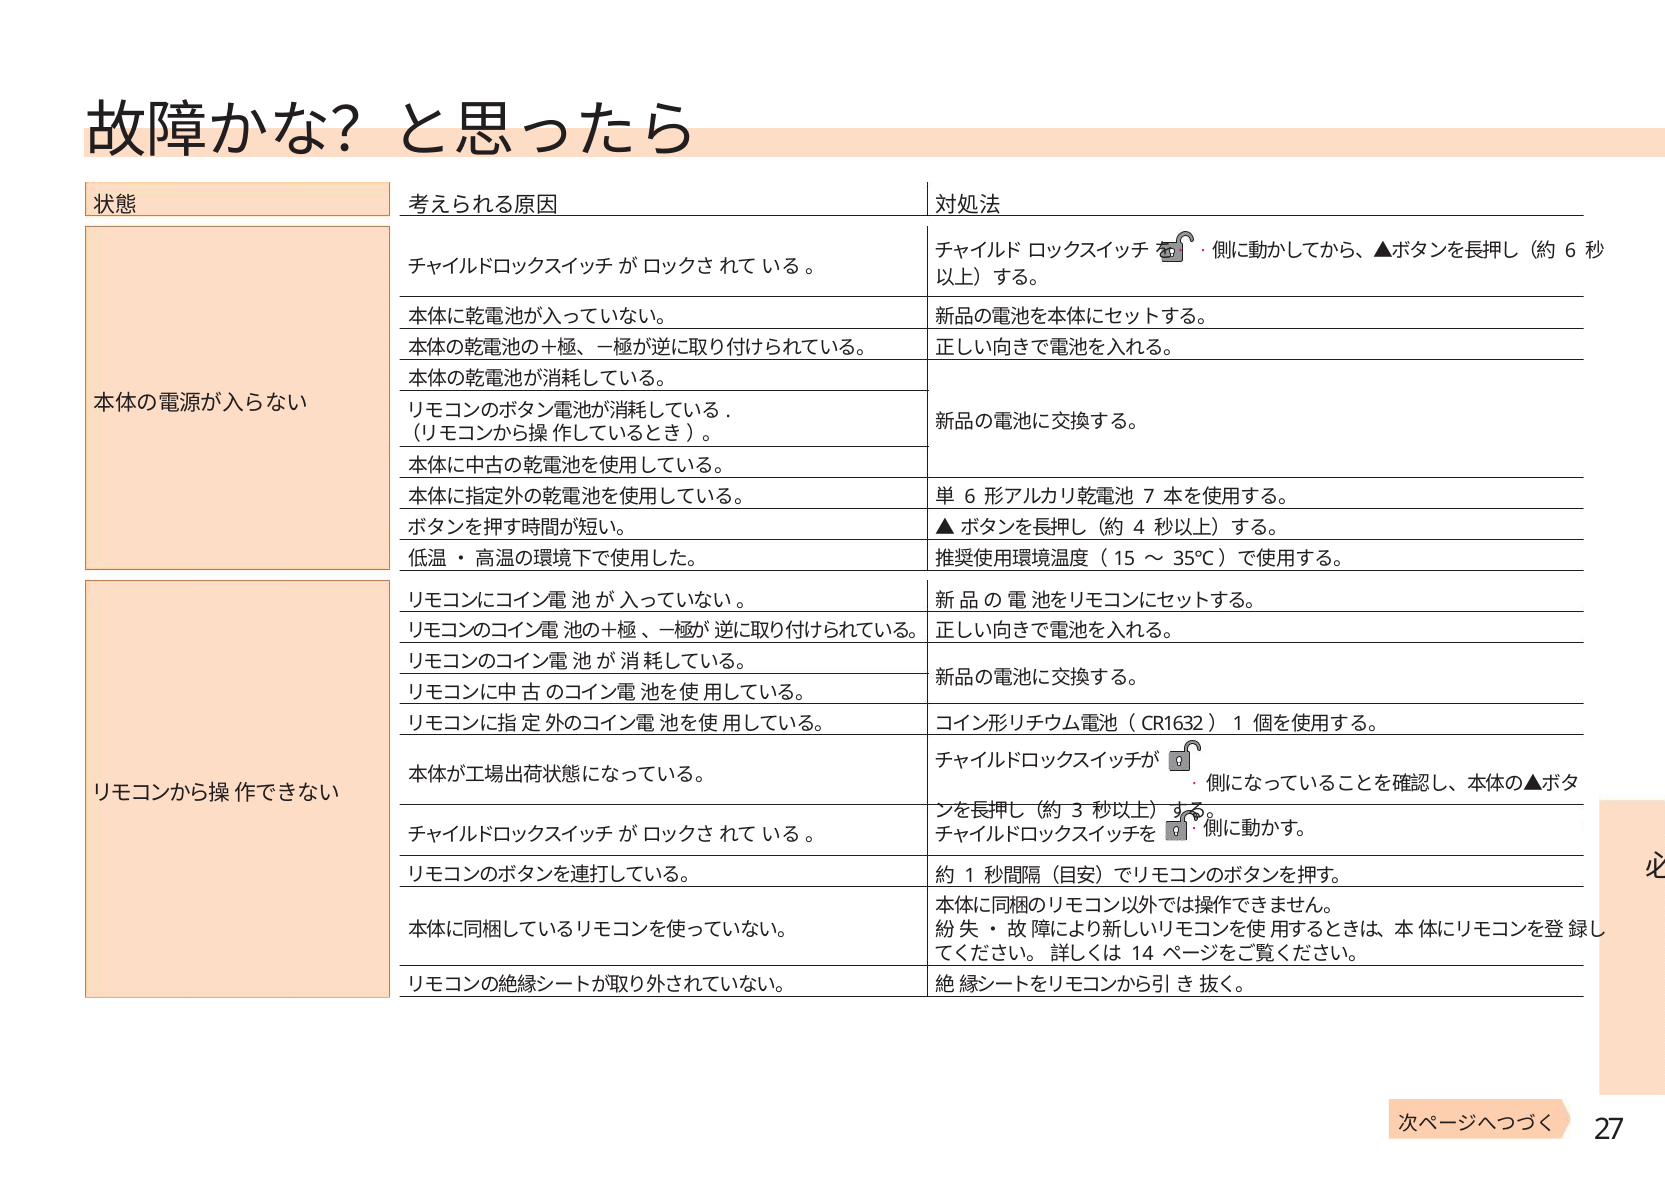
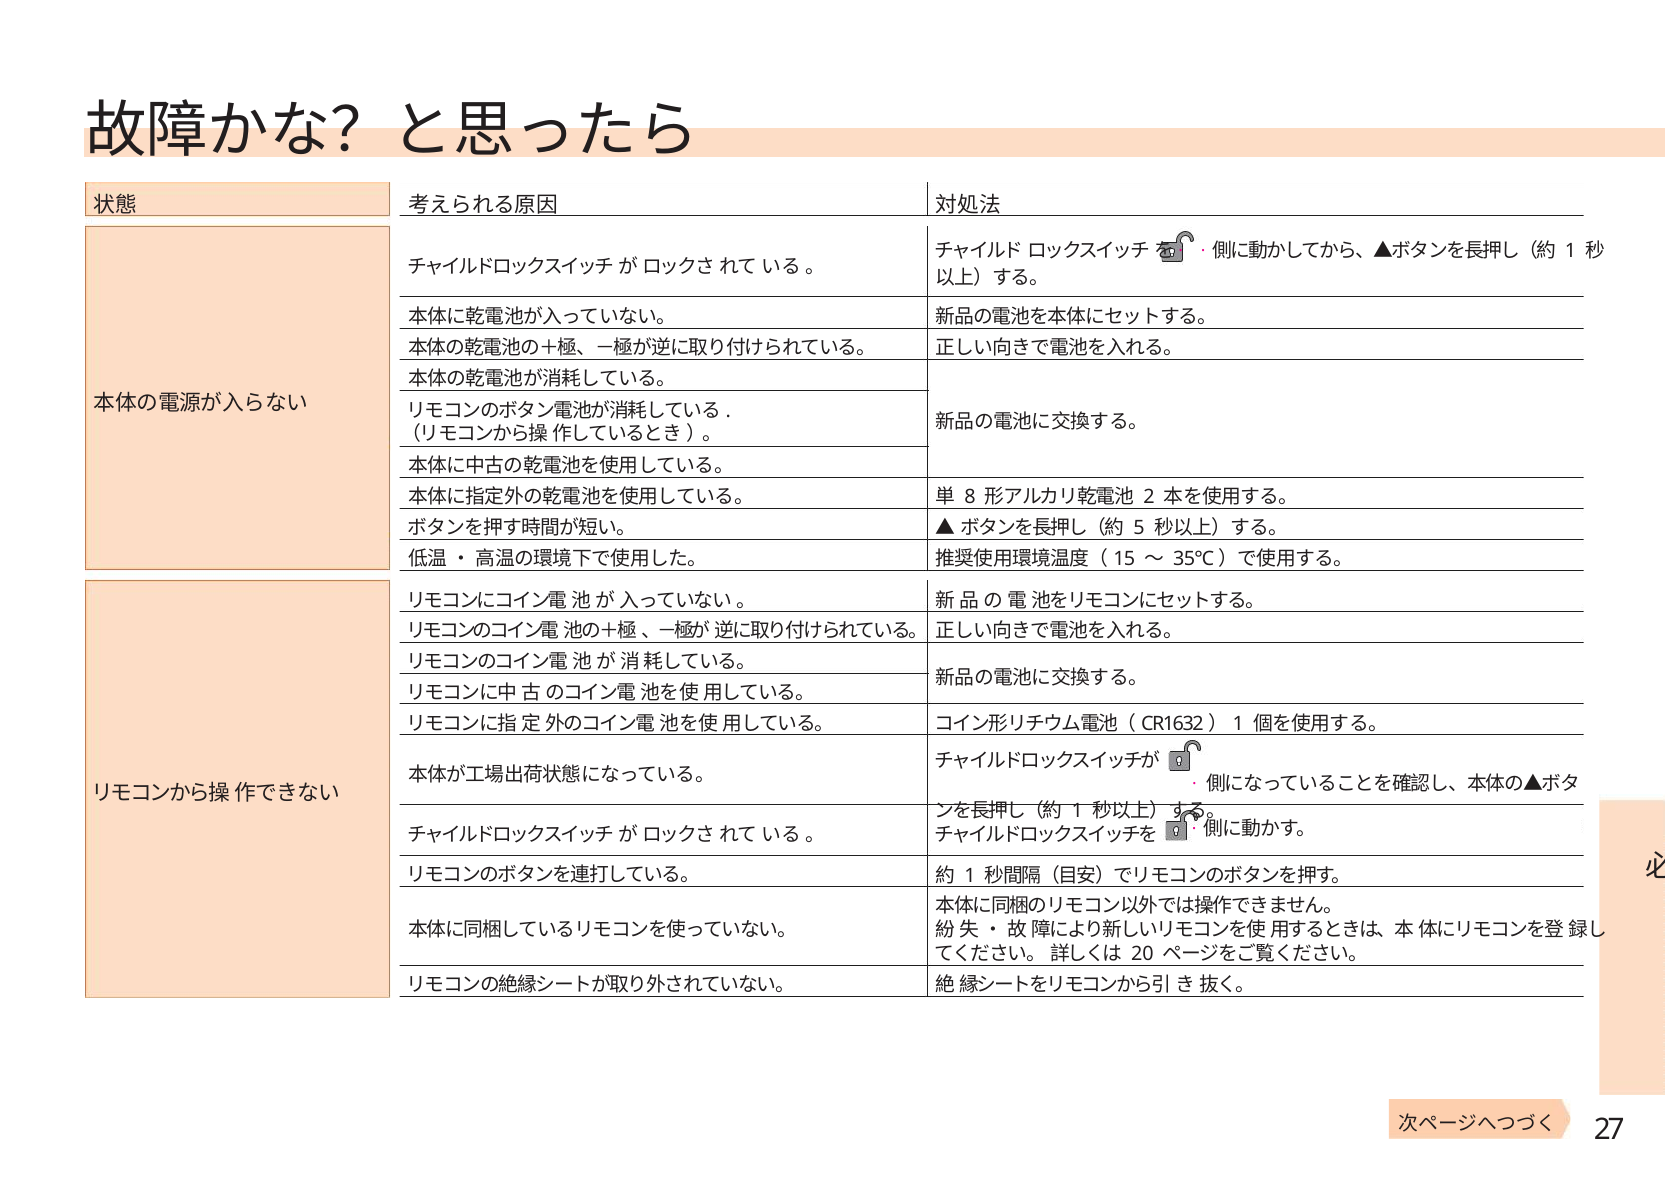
6 at (1571, 251): 6 -> 1
6 at (970, 497): 6 -> 8
7: 7 -> 2
4: 4 -> 5
3 at (1077, 811): 3 -> 1
14: 14 -> 20
